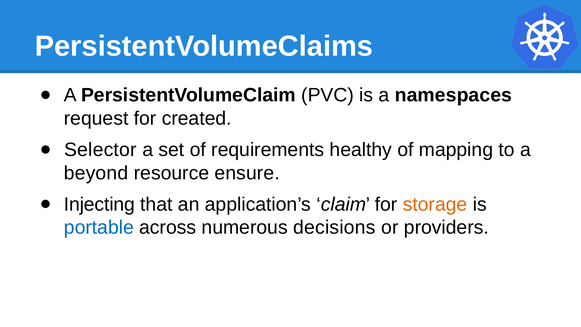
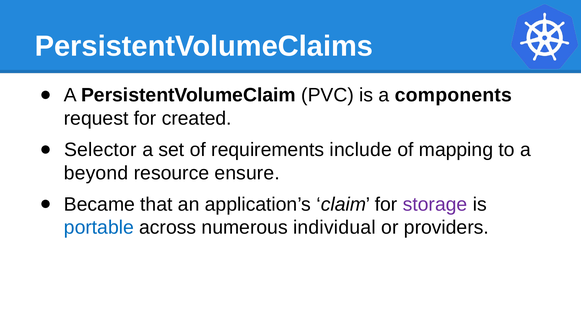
namespaces: namespaces -> components
healthy: healthy -> include
Injecting: Injecting -> Became
storage colour: orange -> purple
decisions: decisions -> individual
